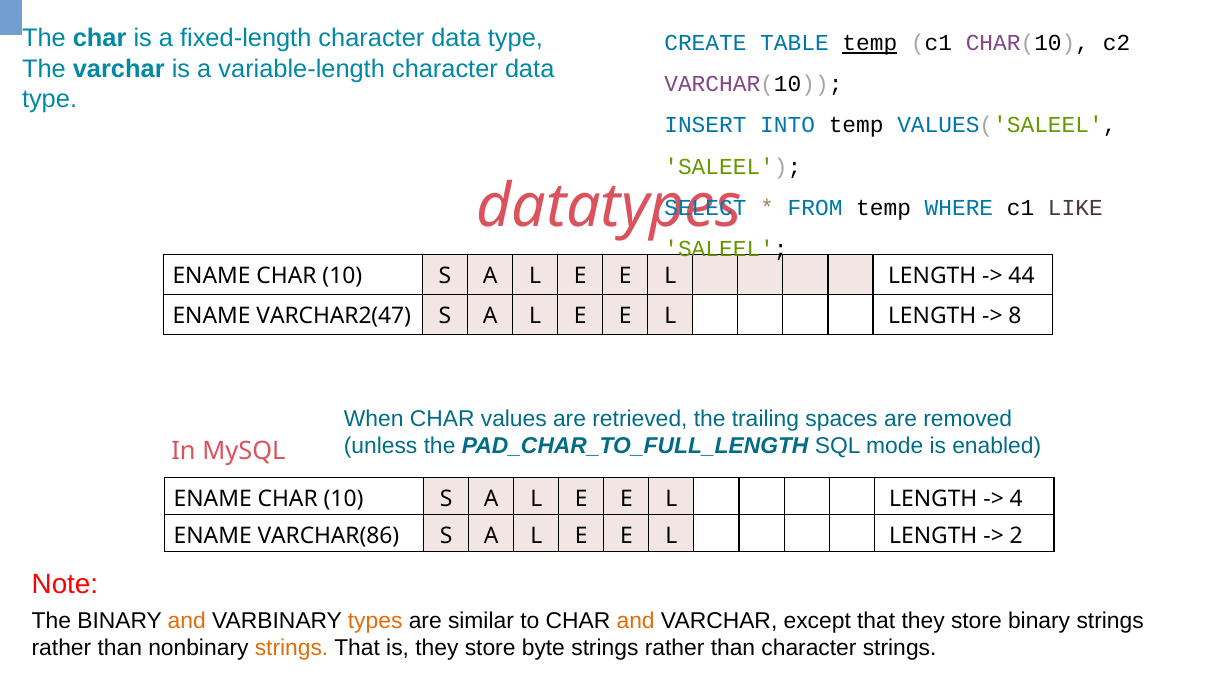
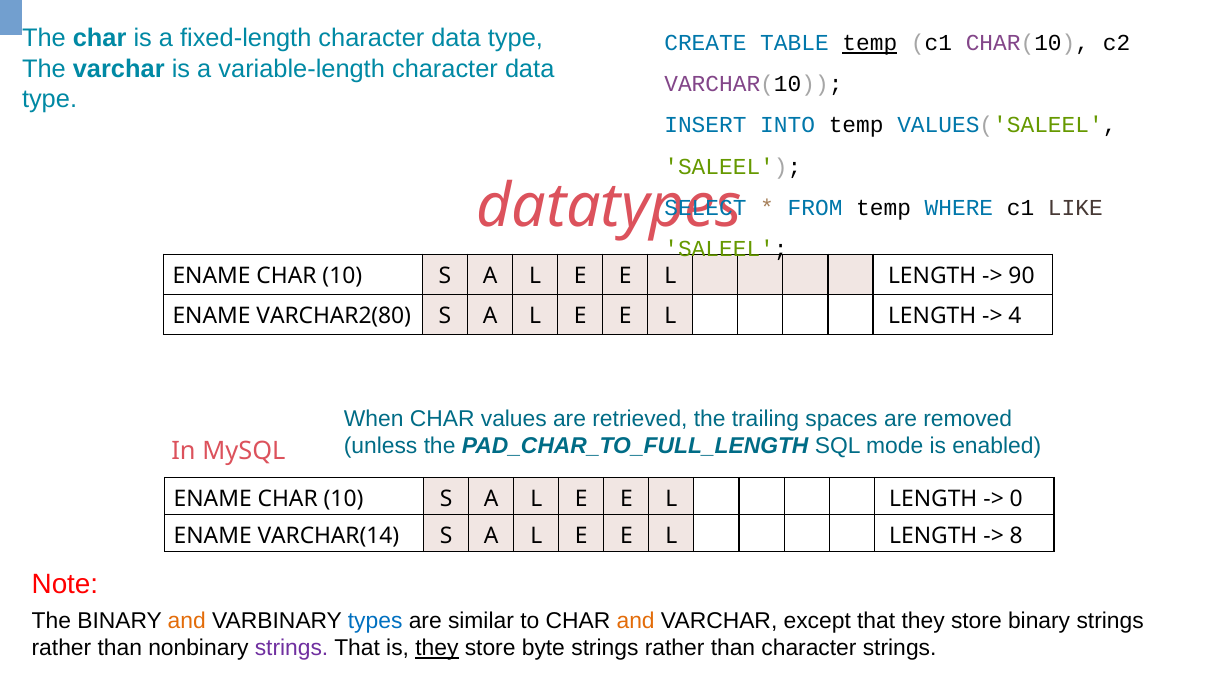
44: 44 -> 90
VARCHAR2(47: VARCHAR2(47 -> VARCHAR2(80
8: 8 -> 4
4: 4 -> 0
VARCHAR(86: VARCHAR(86 -> VARCHAR(14
2: 2 -> 8
types colour: orange -> blue
strings at (292, 648) colour: orange -> purple
they at (437, 648) underline: none -> present
